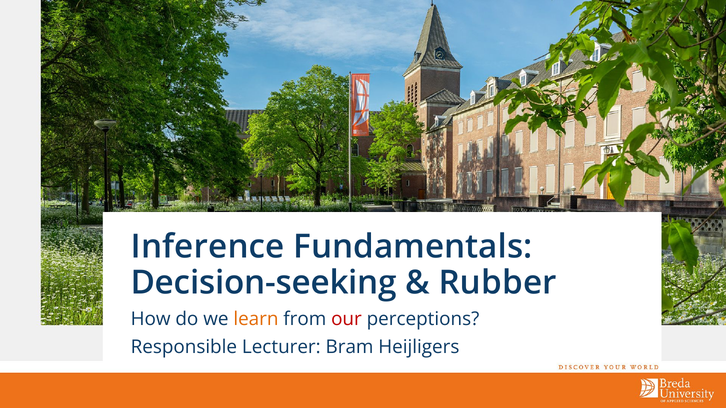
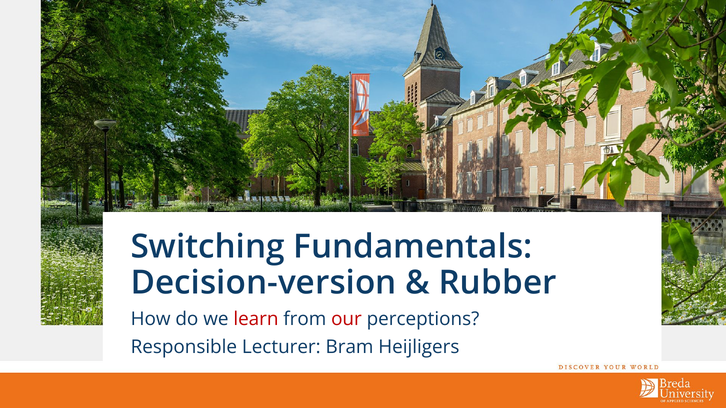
Inference: Inference -> Switching
Decision-seeking: Decision-seeking -> Decision-version
learn colour: orange -> red
